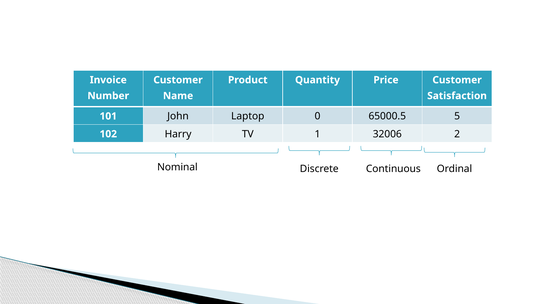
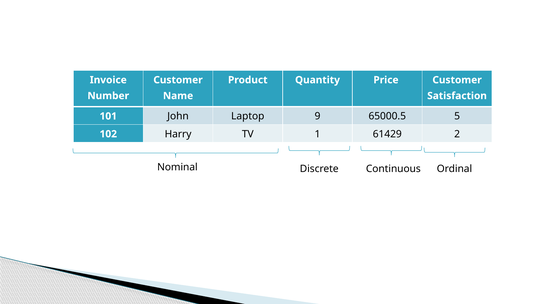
0: 0 -> 9
32006: 32006 -> 61429
